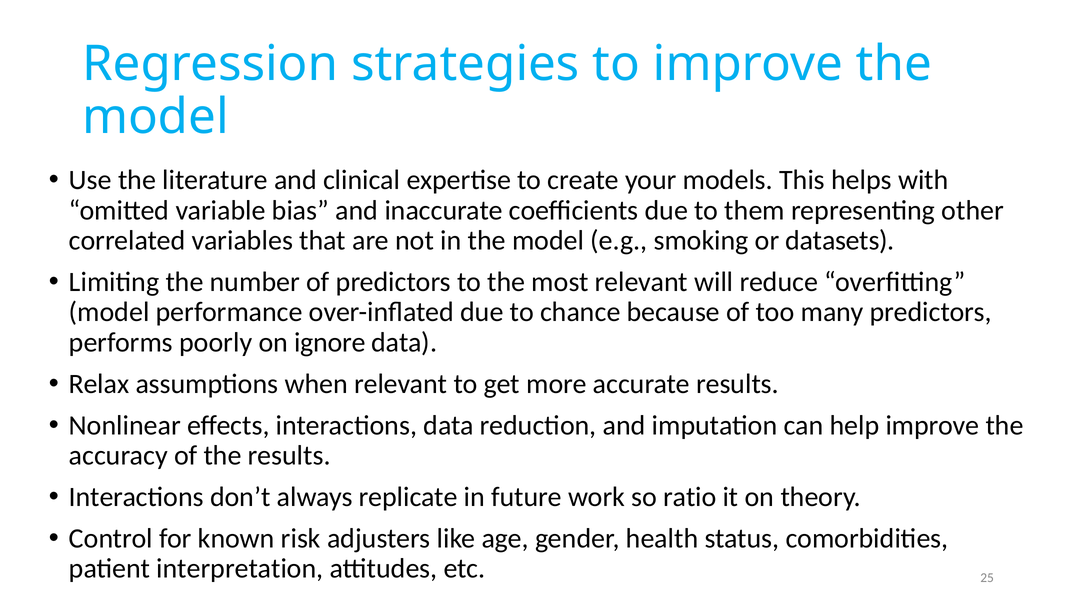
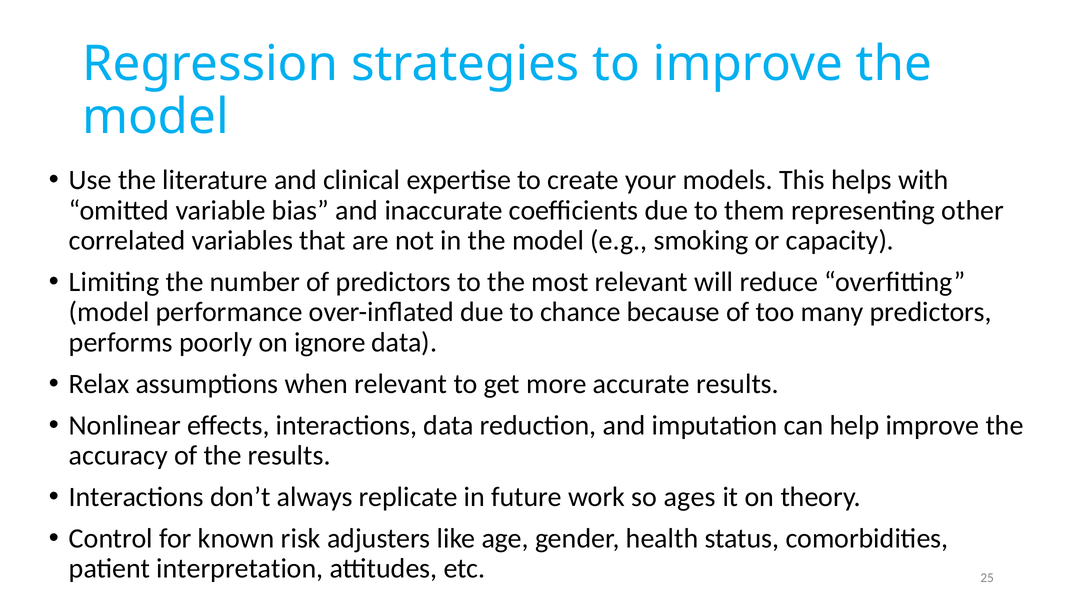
datasets: datasets -> capacity
ratio: ratio -> ages
